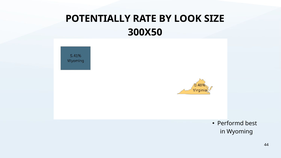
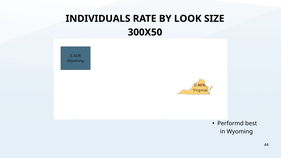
POTENTIALLY: POTENTIALLY -> INDIVIDUALS
